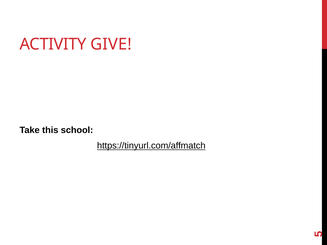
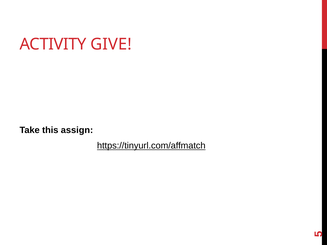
school: school -> assign
